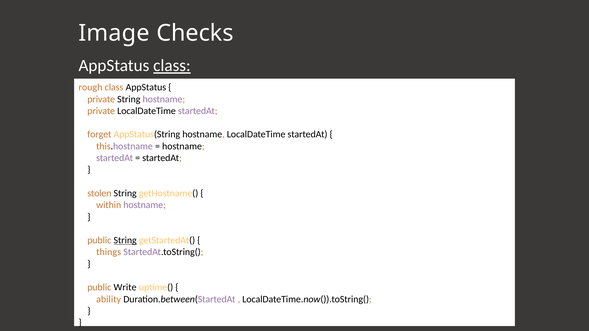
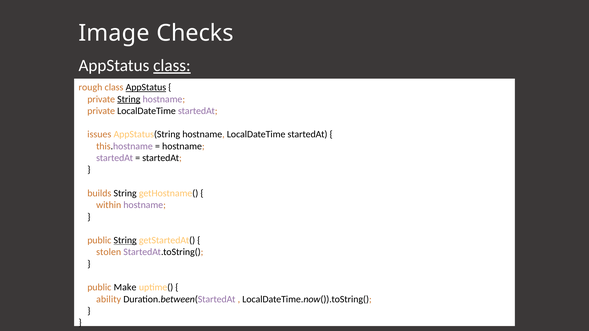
AppStatus at (146, 87) underline: none -> present
String at (129, 99) underline: none -> present
forget at (99, 135): forget -> issues
stolen: stolen -> builds
things: things -> stolen
Write: Write -> Make
